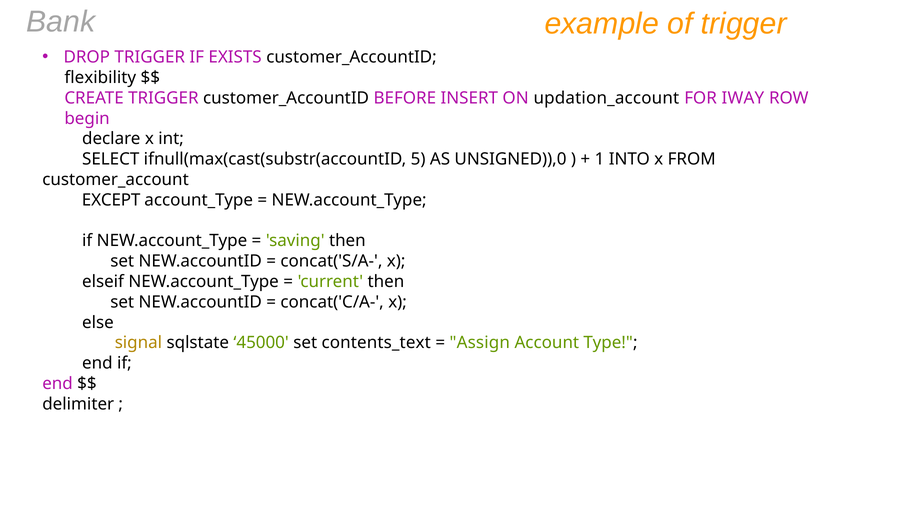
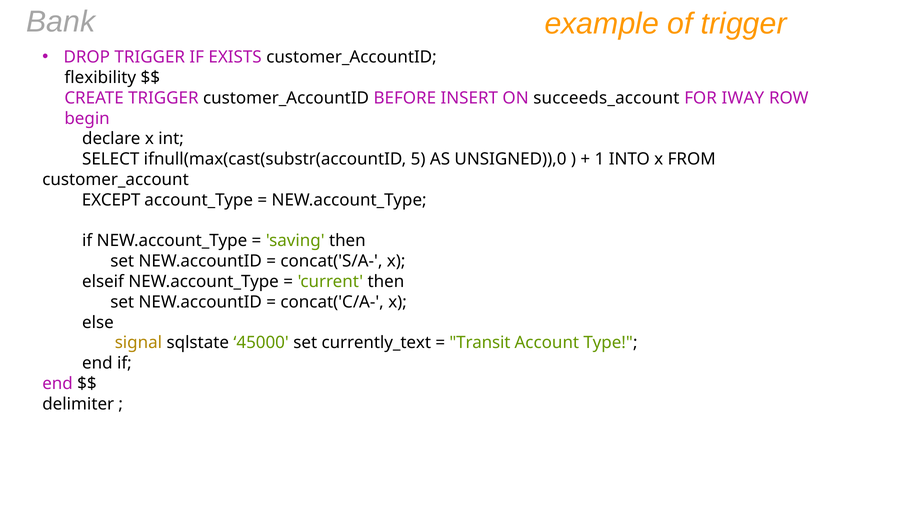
updation_account: updation_account -> succeeds_account
contents_text: contents_text -> currently_text
Assign: Assign -> Transit
